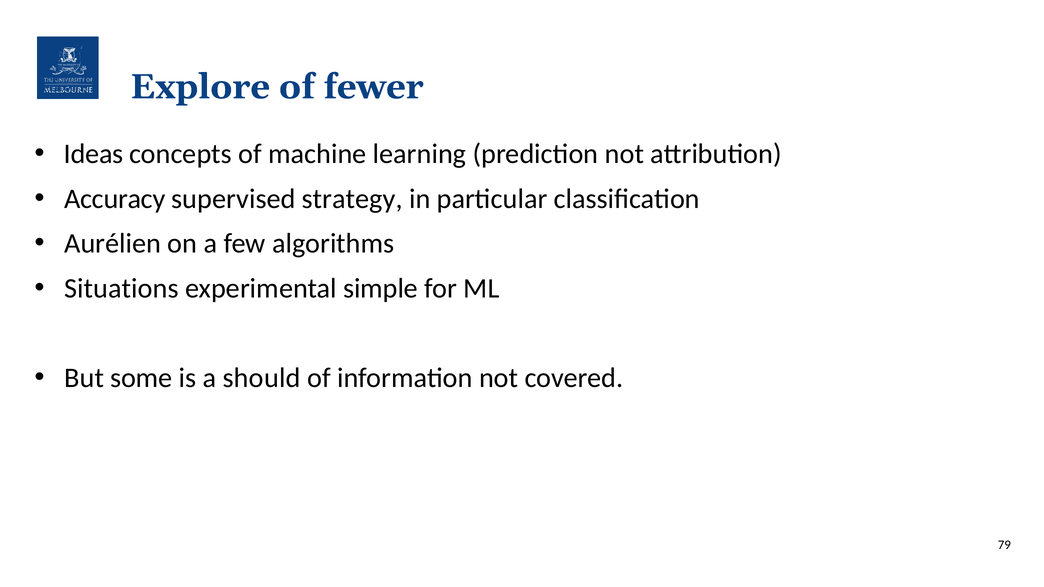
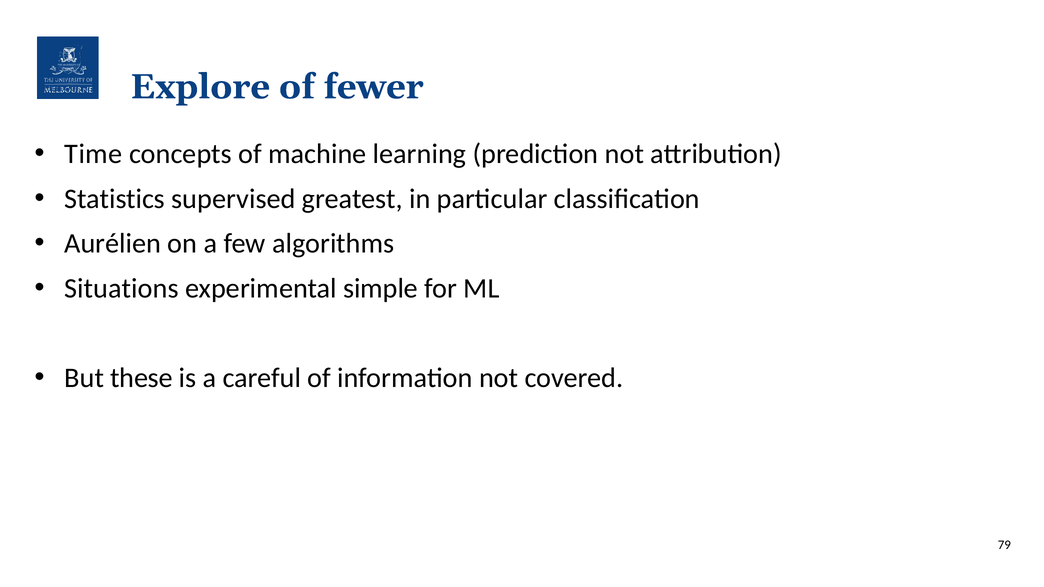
Ideas: Ideas -> Time
Accuracy: Accuracy -> Statistics
strategy: strategy -> greatest
some: some -> these
should: should -> careful
